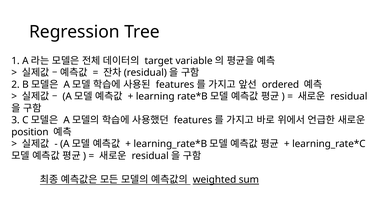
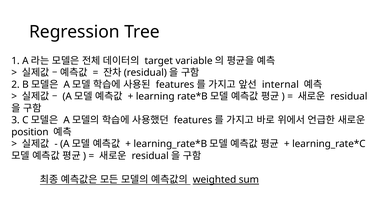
ordered: ordered -> internal
